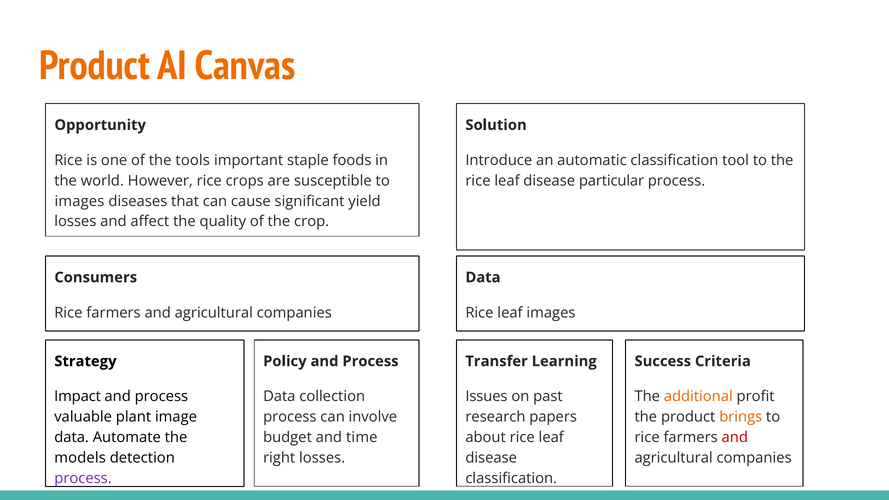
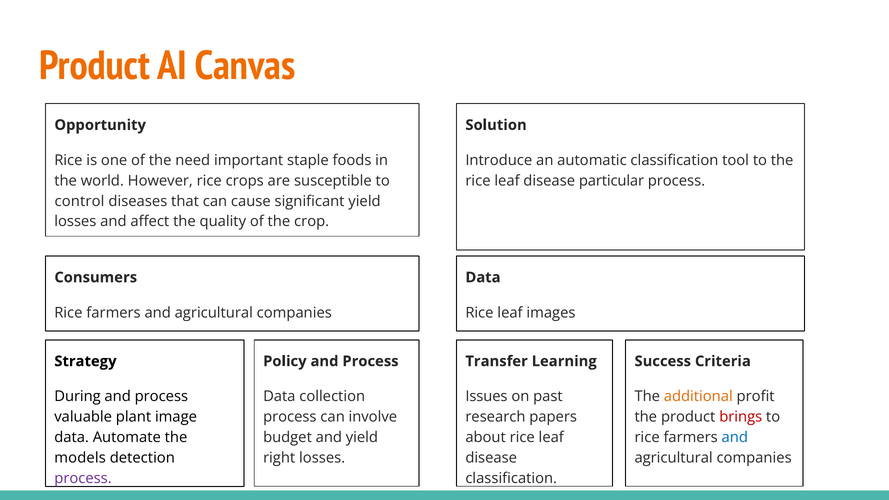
tools: tools -> need
images at (79, 201): images -> control
Impact: Impact -> During
brings colour: orange -> red
and time: time -> yield
and at (735, 437) colour: red -> blue
